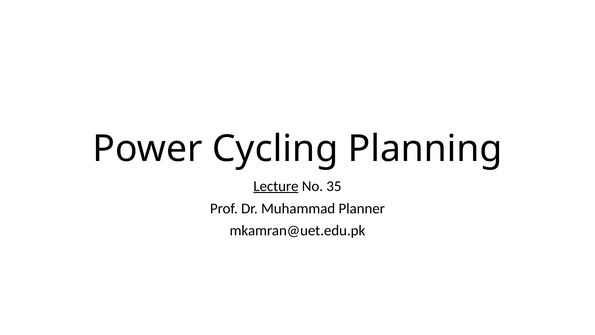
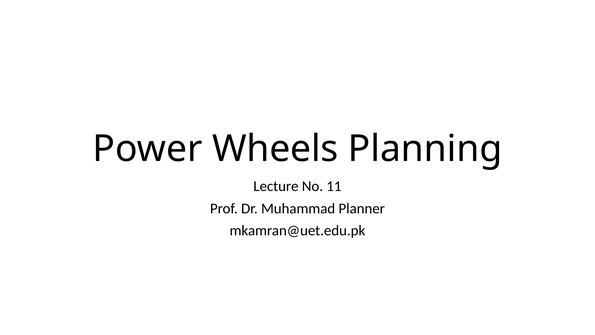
Cycling: Cycling -> Wheels
Lecture underline: present -> none
35: 35 -> 11
